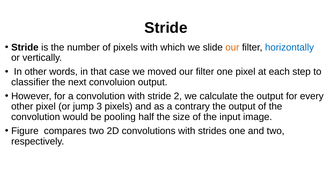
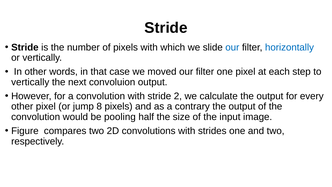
our at (232, 47) colour: orange -> blue
classifier at (30, 82): classifier -> vertically
3: 3 -> 8
